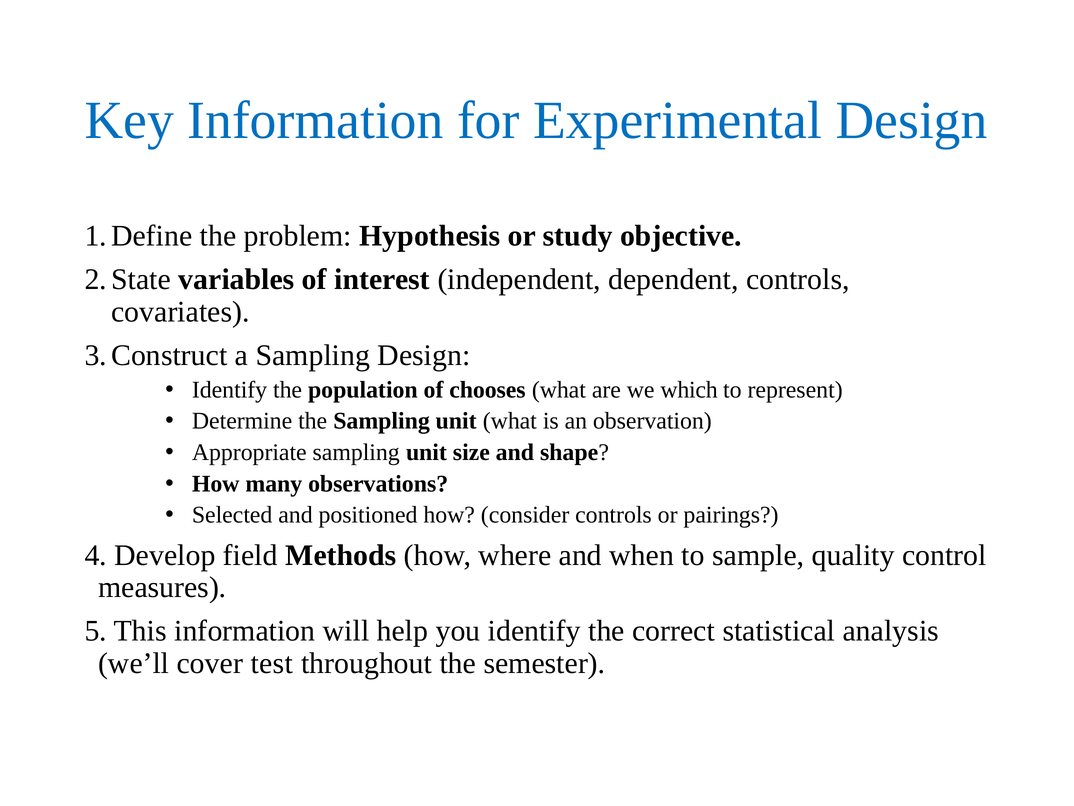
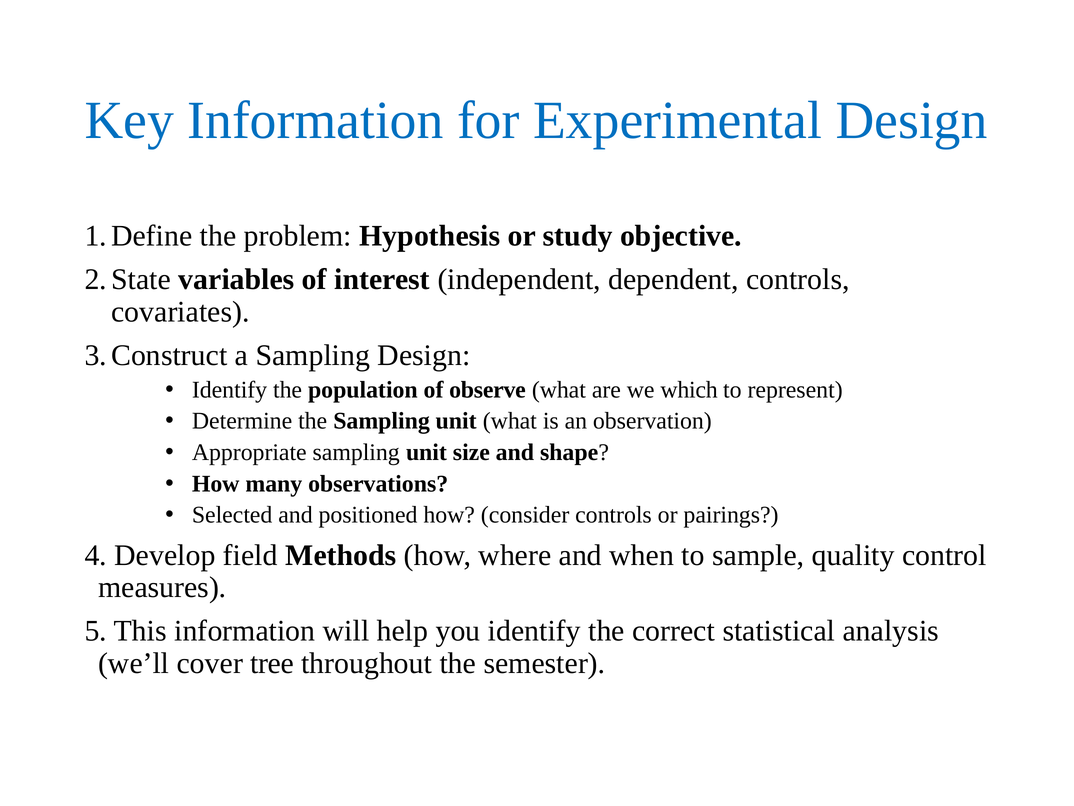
chooses: chooses -> observe
test: test -> tree
